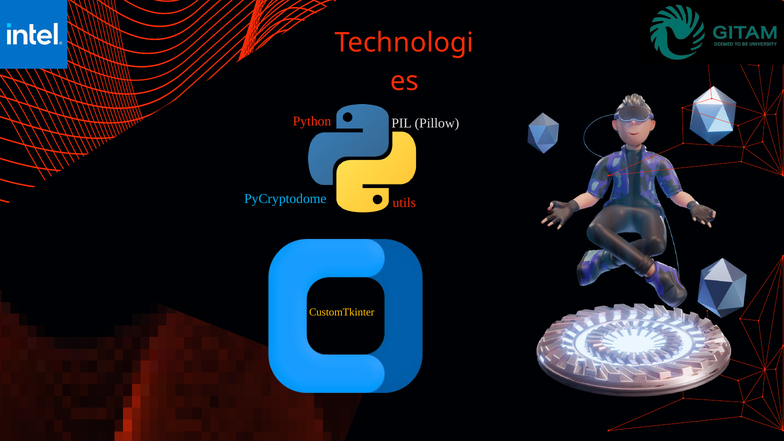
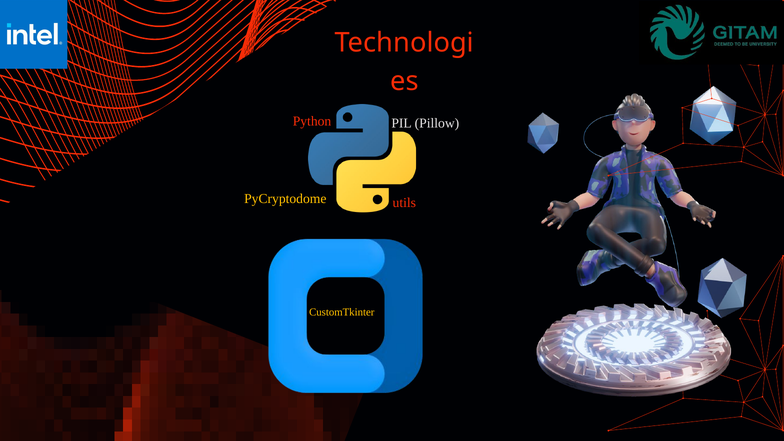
PyCryptodome colour: light blue -> yellow
